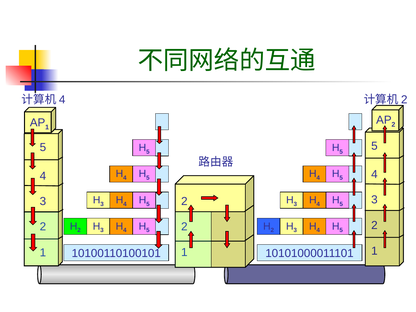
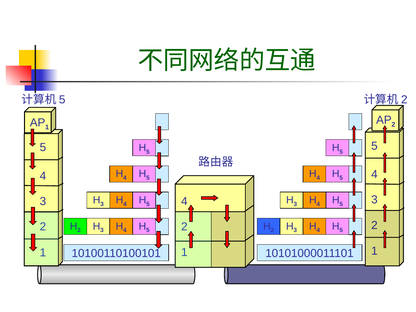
4 at (62, 100): 4 -> 5
2 at (184, 201): 2 -> 4
